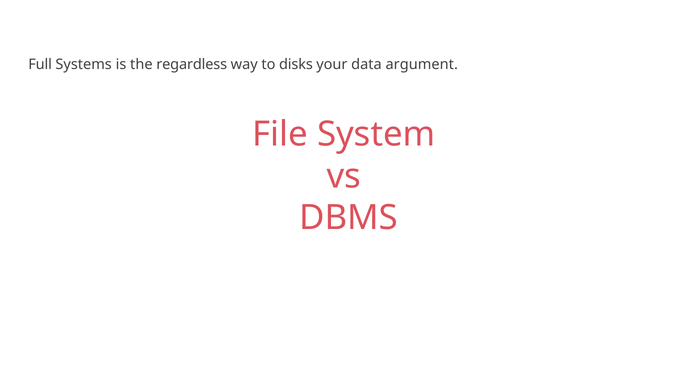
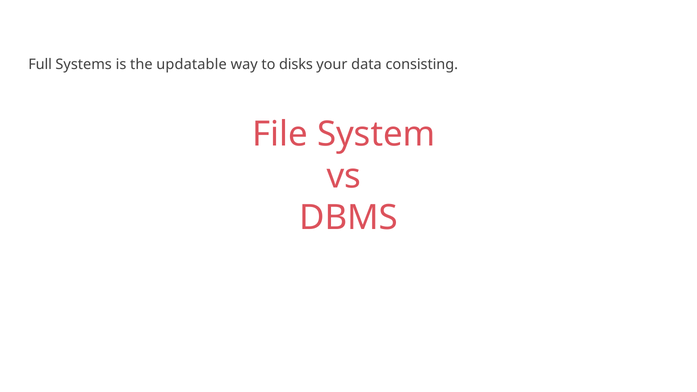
regardless: regardless -> updatable
argument: argument -> consisting
